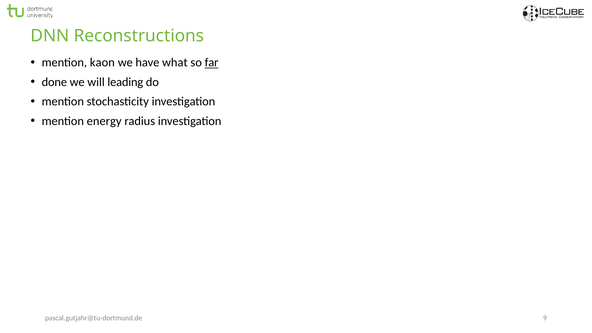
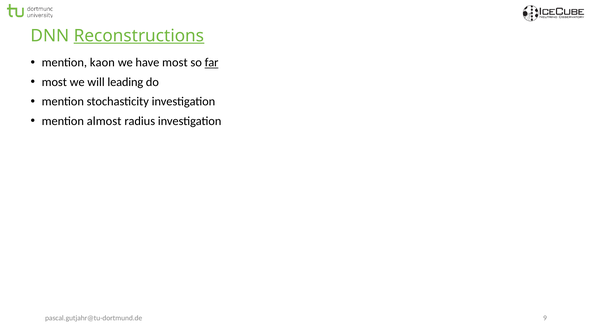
Reconstructions underline: none -> present
have what: what -> most
done at (54, 82): done -> most
energy: energy -> almost
